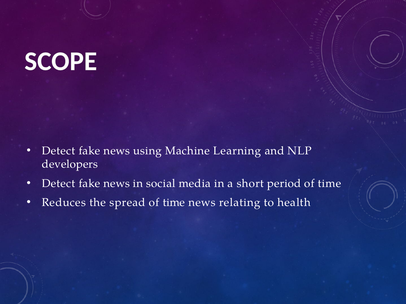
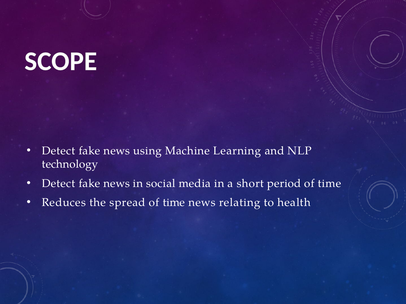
developers: developers -> technology
